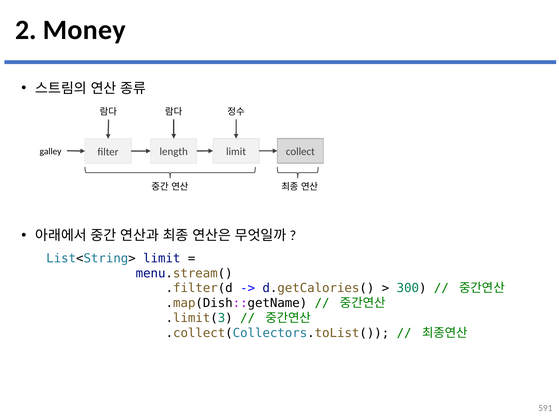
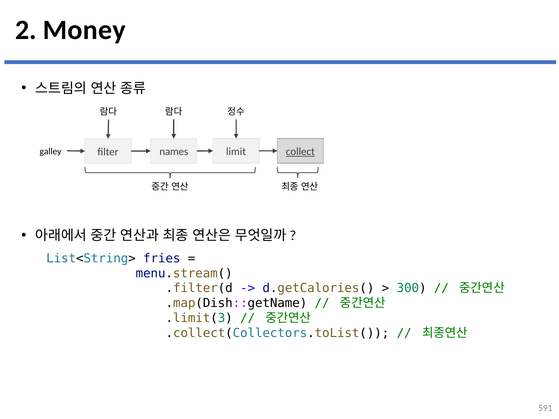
length: length -> names
collect underline: none -> present
List<String> limit: limit -> fries
